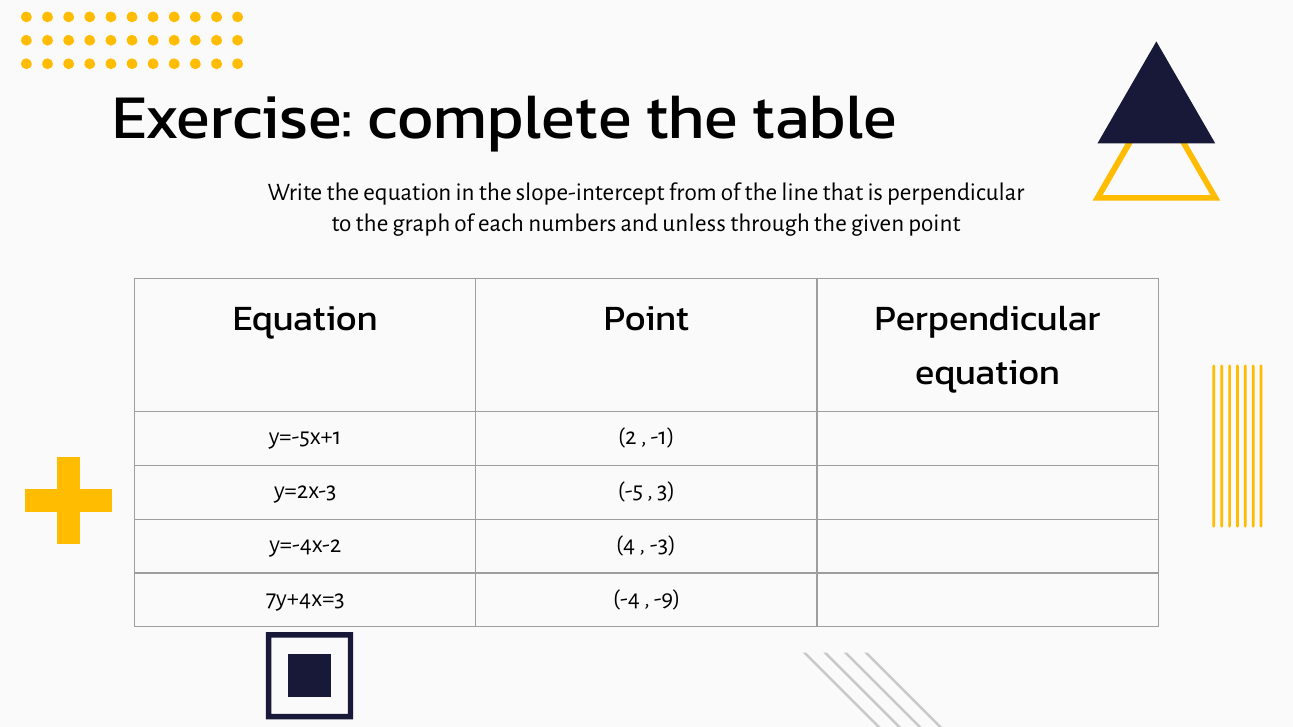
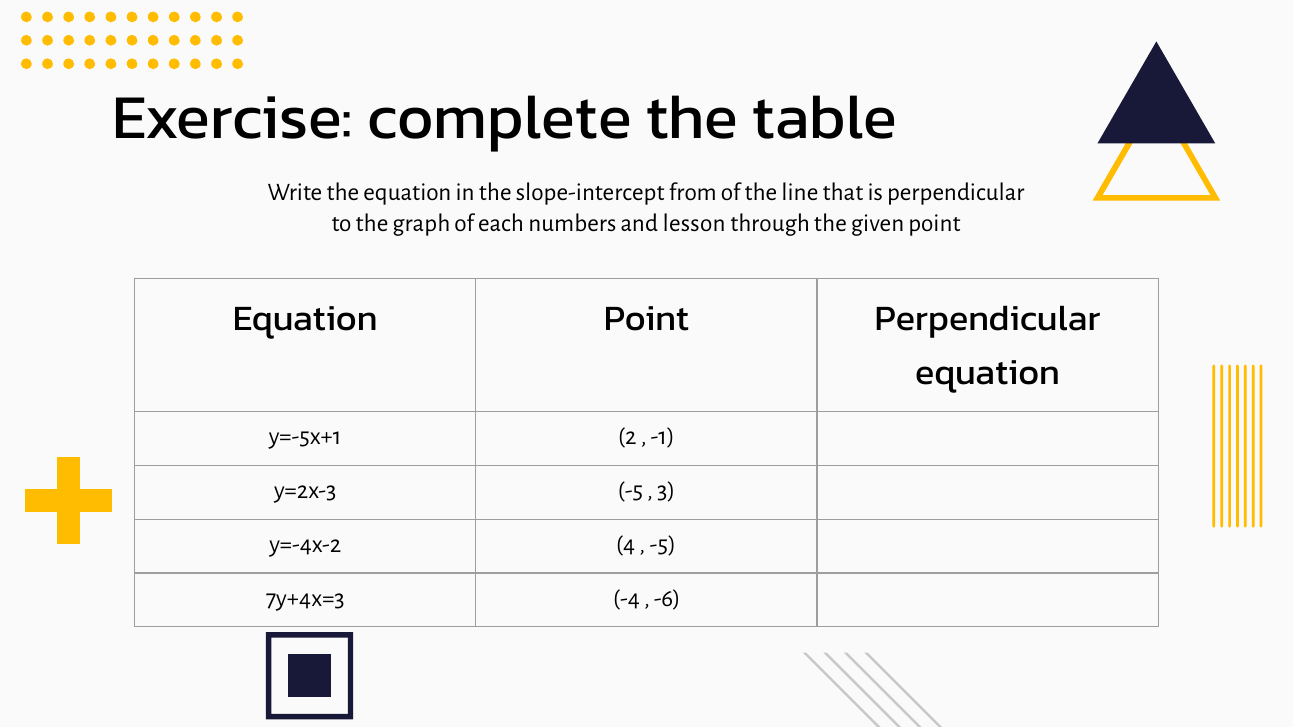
unless: unless -> lesson
-3 at (663, 544): -3 -> -5
-9: -9 -> -6
